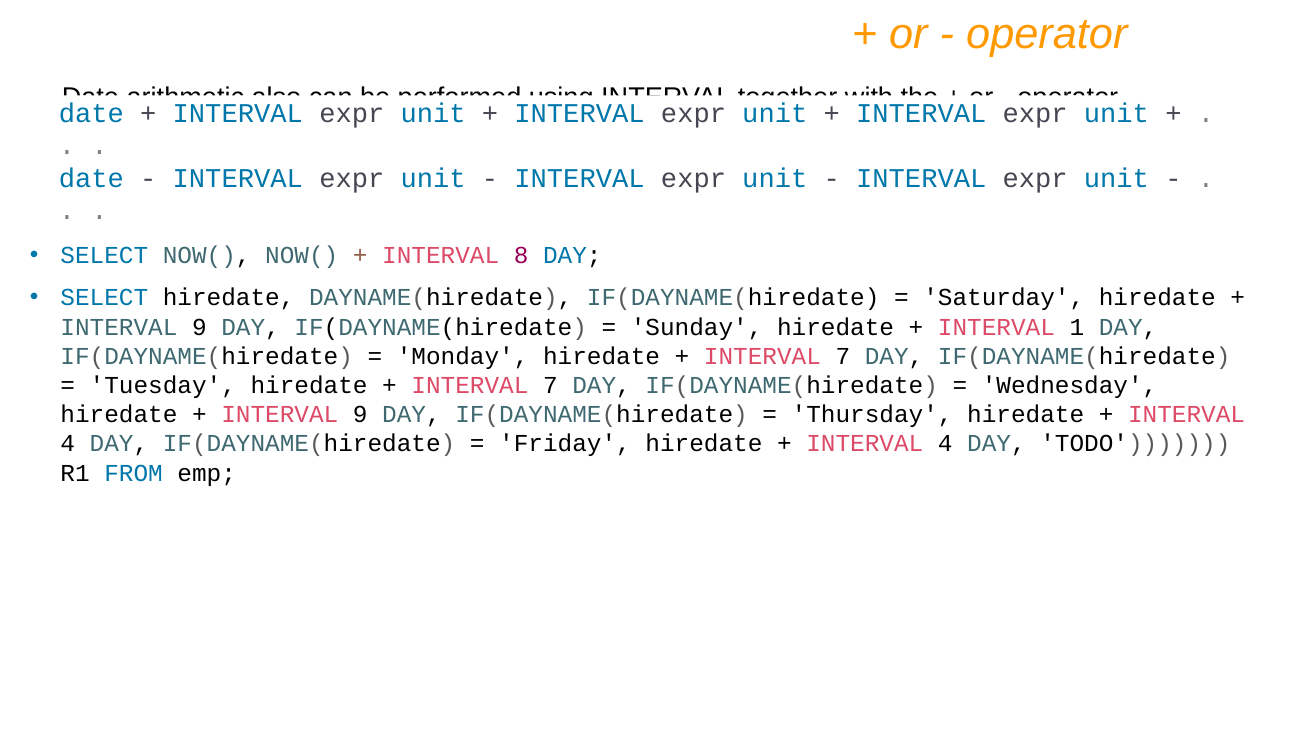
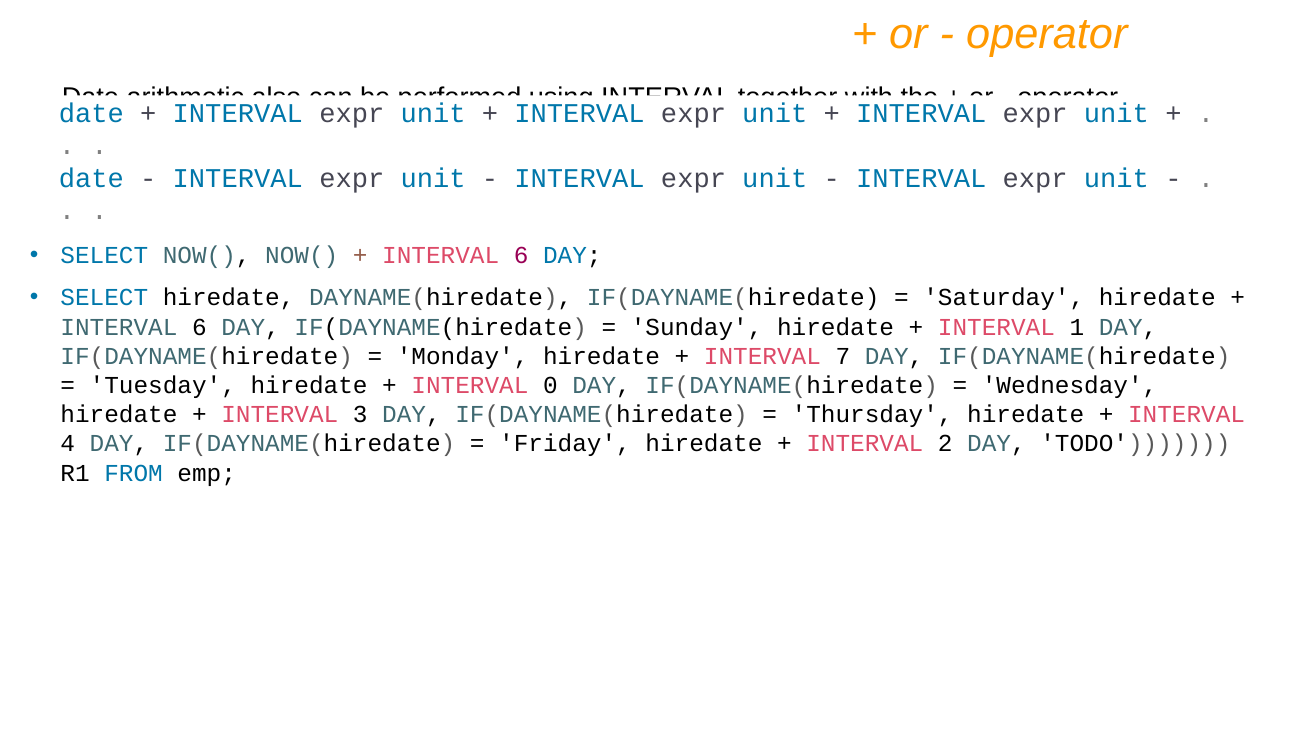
8 at (521, 256): 8 -> 6
9 at (199, 327): 9 -> 6
7 at (550, 386): 7 -> 0
9 at (360, 415): 9 -> 3
4 at (945, 444): 4 -> 2
